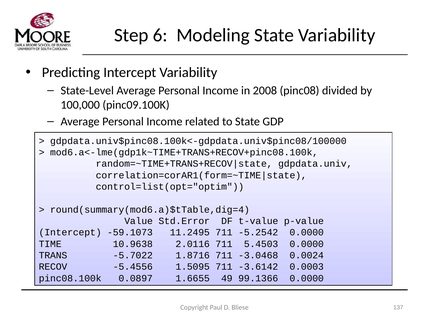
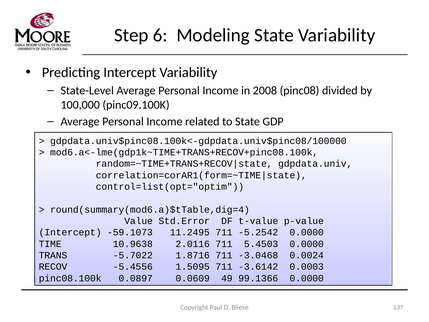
1.6655: 1.6655 -> 0.0609
